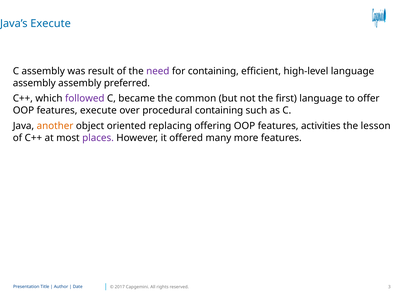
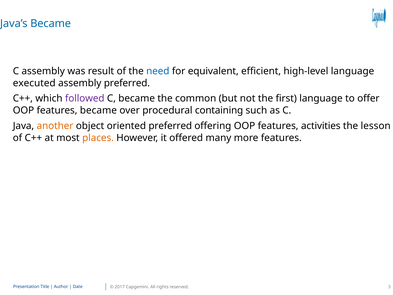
Java’s Execute: Execute -> Became
need colour: purple -> blue
for containing: containing -> equivalent
assembly at (34, 83): assembly -> executed
features execute: execute -> became
oriented replacing: replacing -> preferred
places colour: purple -> orange
